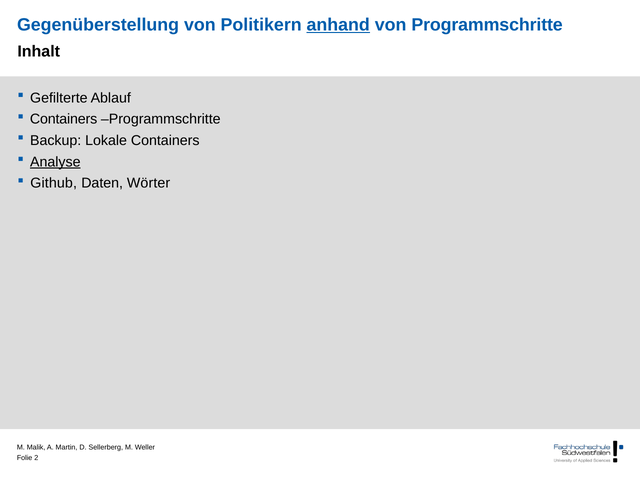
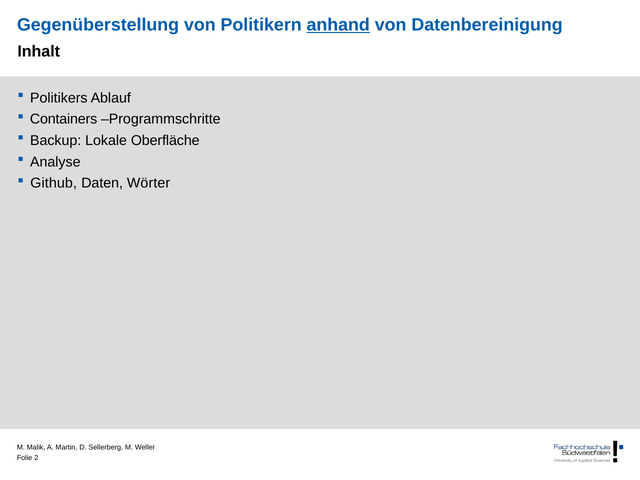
von Programmschritte: Programmschritte -> Datenbereinigung
Gefilterte: Gefilterte -> Politikers
Lokale Containers: Containers -> Oberfläche
Analyse underline: present -> none
